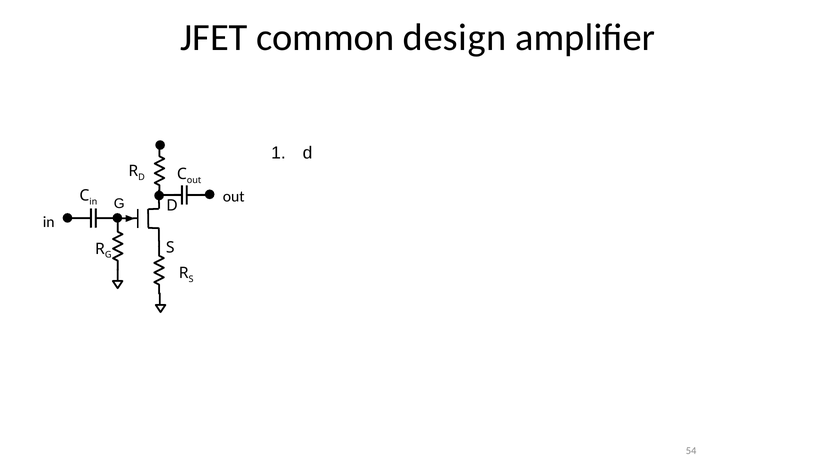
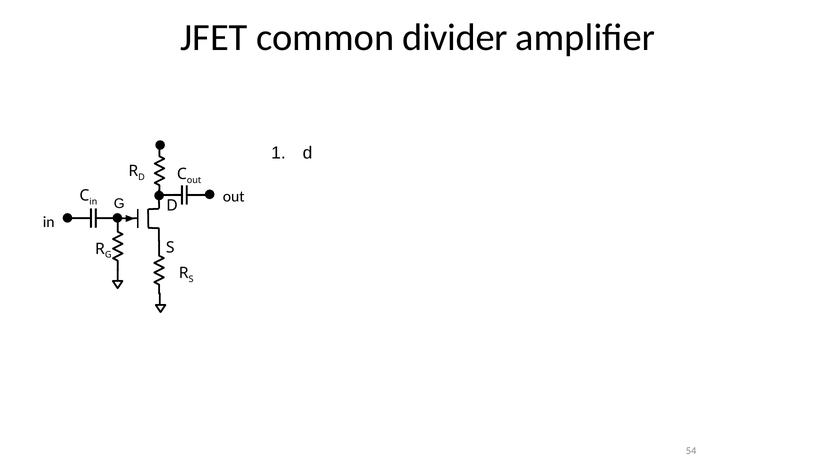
design: design -> divider
